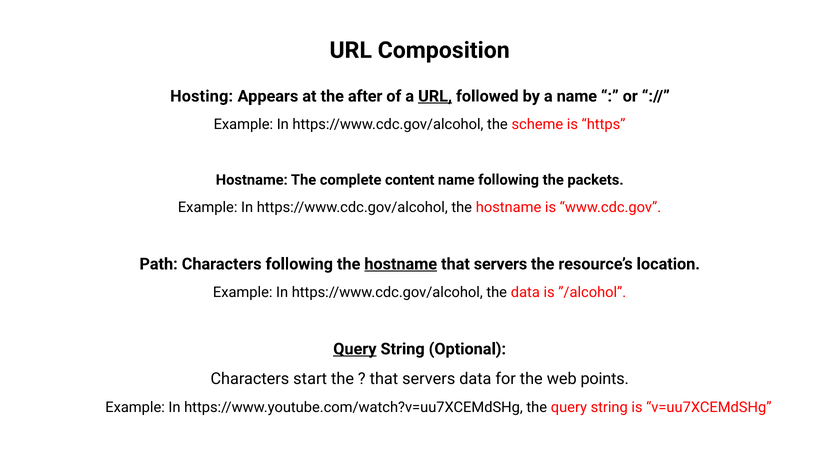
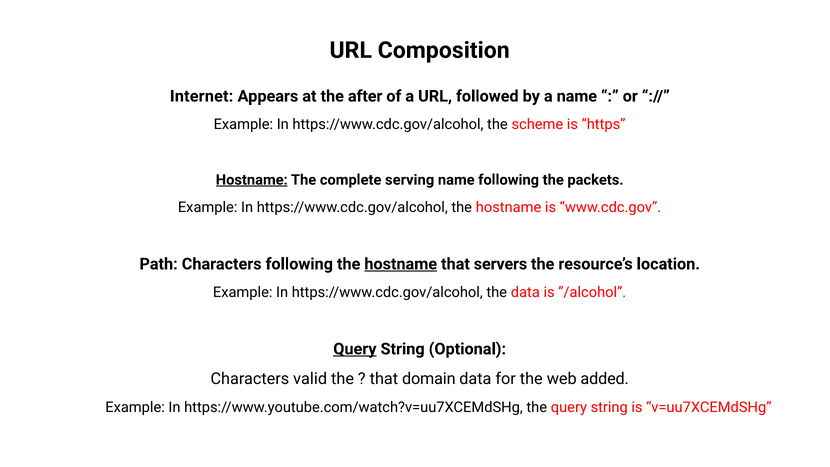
Hosting: Hosting -> Internet
URL at (435, 96) underline: present -> none
Hostname at (252, 180) underline: none -> present
content: content -> serving
start: start -> valid
servers at (429, 379): servers -> domain
points: points -> added
